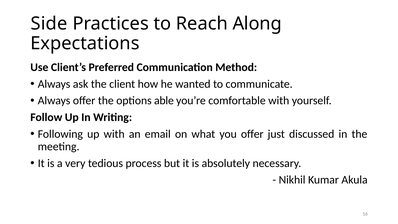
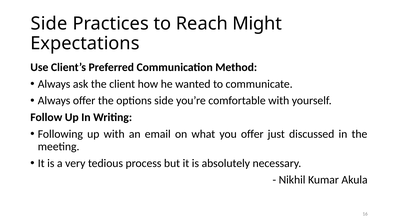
Along: Along -> Might
options able: able -> side
